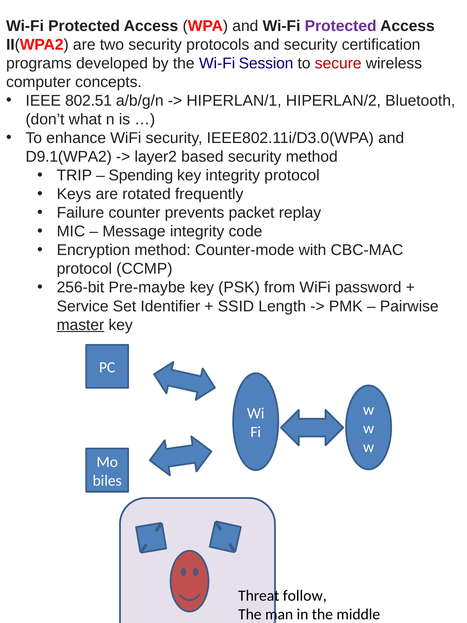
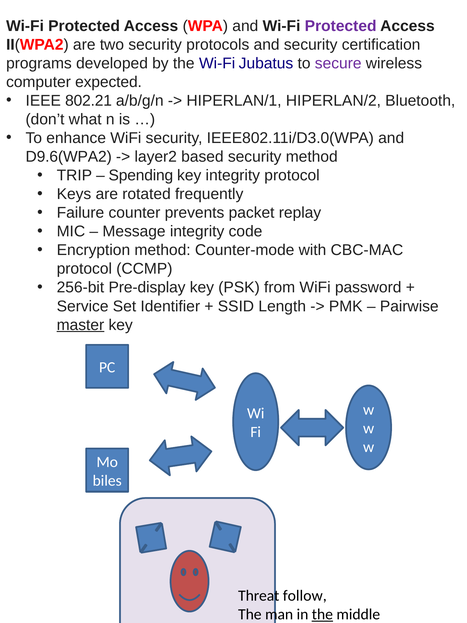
Session: Session -> Jubatus
secure colour: red -> purple
concepts: concepts -> expected
802.51: 802.51 -> 802.21
D9.1(WPA2: D9.1(WPA2 -> D9.6(WPA2
Pre-maybe: Pre-maybe -> Pre-display
the at (322, 614) underline: none -> present
